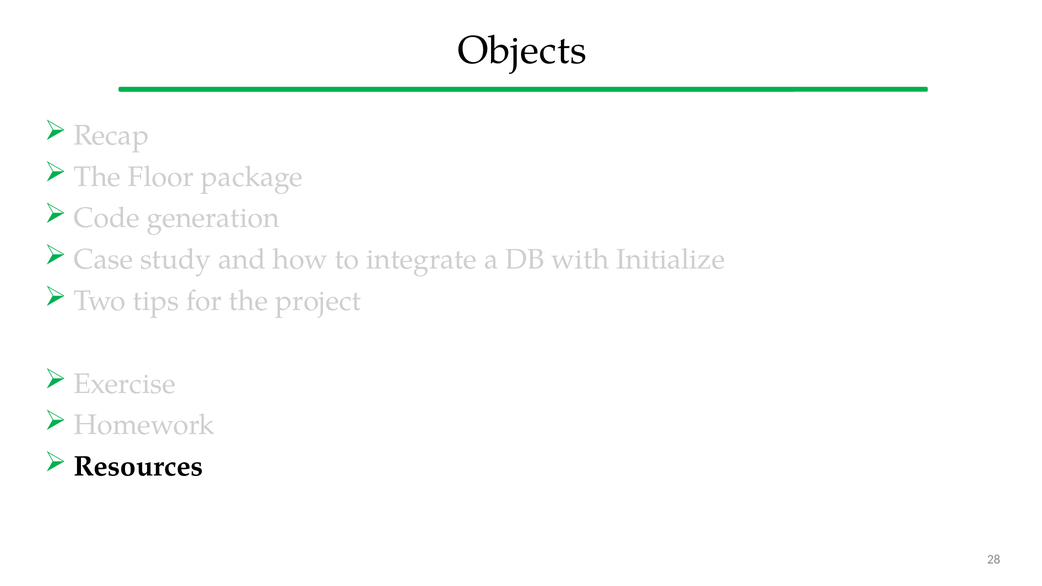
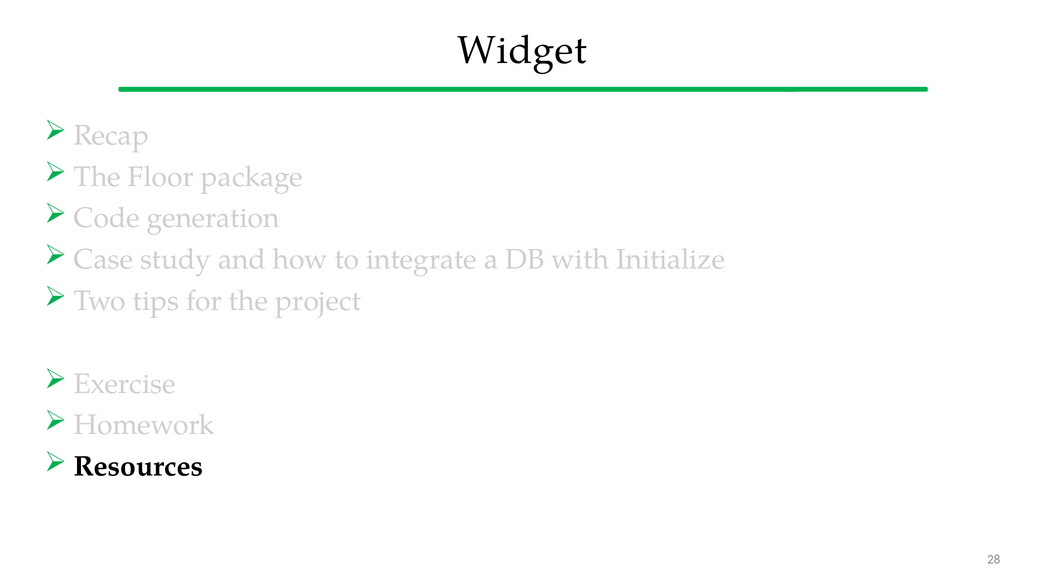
Objects: Objects -> Widget
